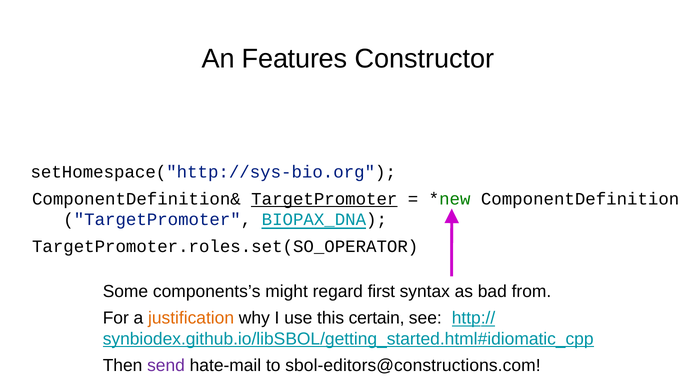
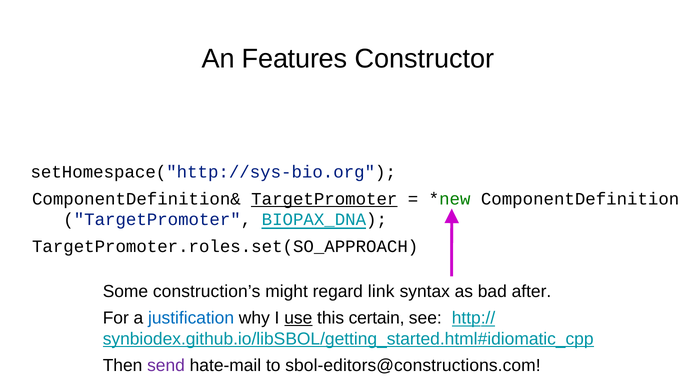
TargetPromoter.roles.set(SO_OPERATOR: TargetPromoter.roles.set(SO_OPERATOR -> TargetPromoter.roles.set(SO_APPROACH
components’s: components’s -> construction’s
first: first -> link
from: from -> after
justification colour: orange -> blue
use underline: none -> present
